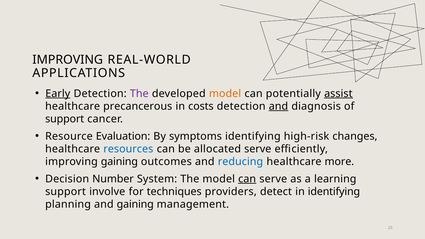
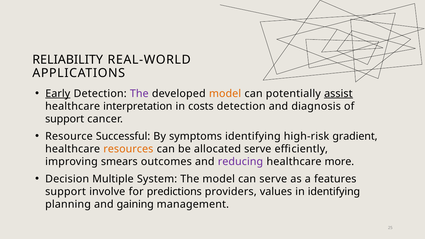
IMPROVING at (68, 60): IMPROVING -> RELIABILITY
precancerous: precancerous -> interpretation
and at (278, 106) underline: present -> none
Evaluation: Evaluation -> Successful
changes: changes -> gradient
resources colour: blue -> orange
improving gaining: gaining -> smears
reducing colour: blue -> purple
Number: Number -> Multiple
can at (247, 179) underline: present -> none
learning: learning -> features
techniques: techniques -> predictions
detect: detect -> values
